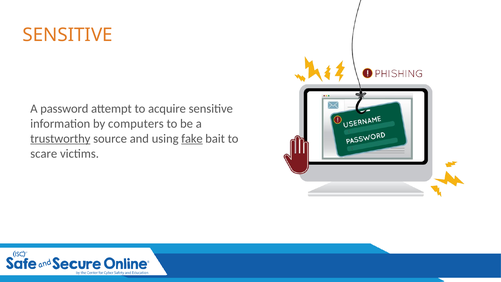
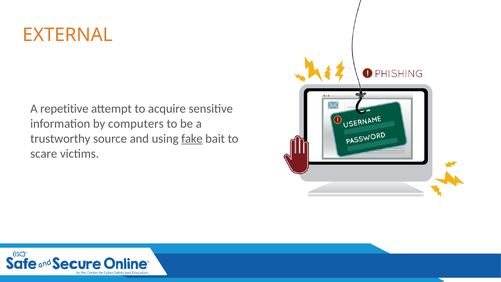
SENSITIVE at (68, 35): SENSITIVE -> EXTERNAL
password: password -> repetitive
trustworthy underline: present -> none
